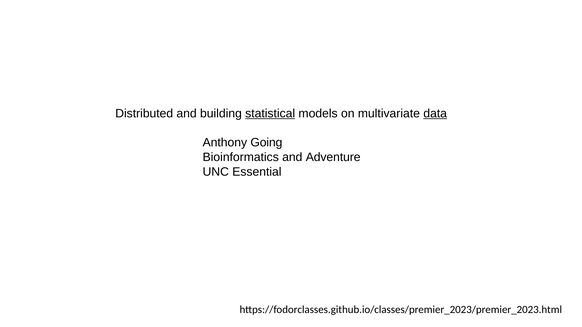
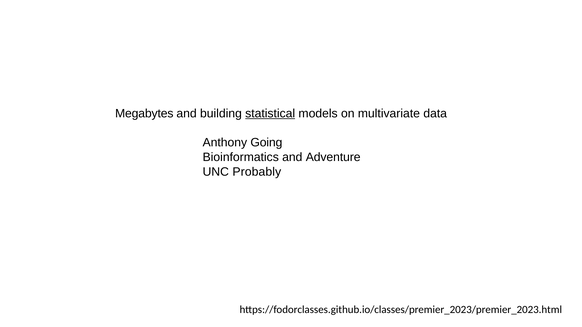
Distributed: Distributed -> Megabytes
data underline: present -> none
Essential: Essential -> Probably
